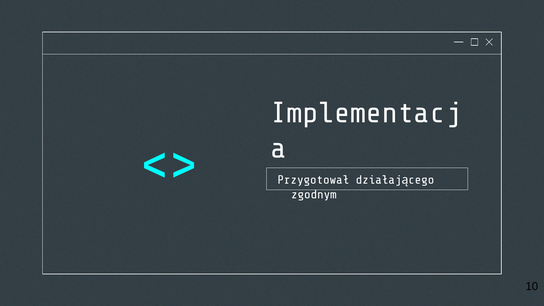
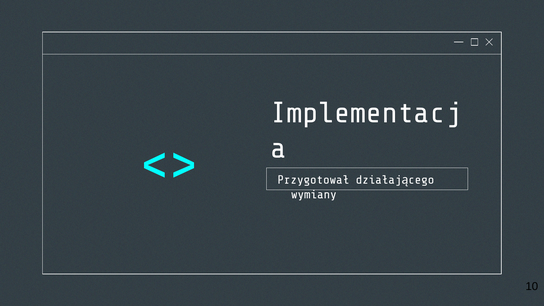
zgodnym: zgodnym -> wymiany
